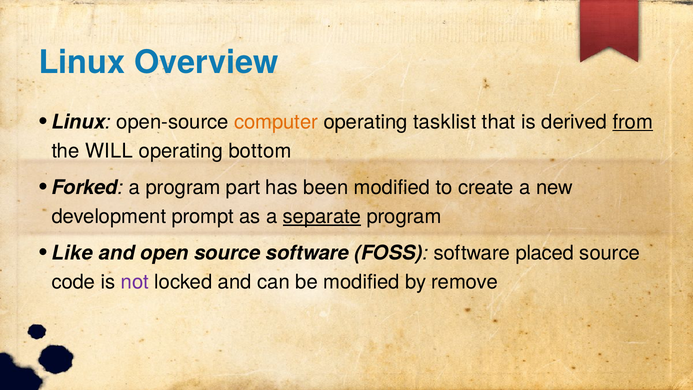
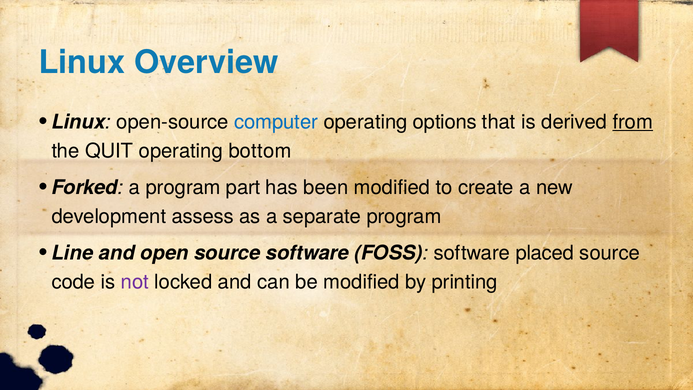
computer colour: orange -> blue
tasklist: tasklist -> options
WILL: WILL -> QUIT
prompt: prompt -> assess
separate underline: present -> none
Like: Like -> Line
remove: remove -> printing
